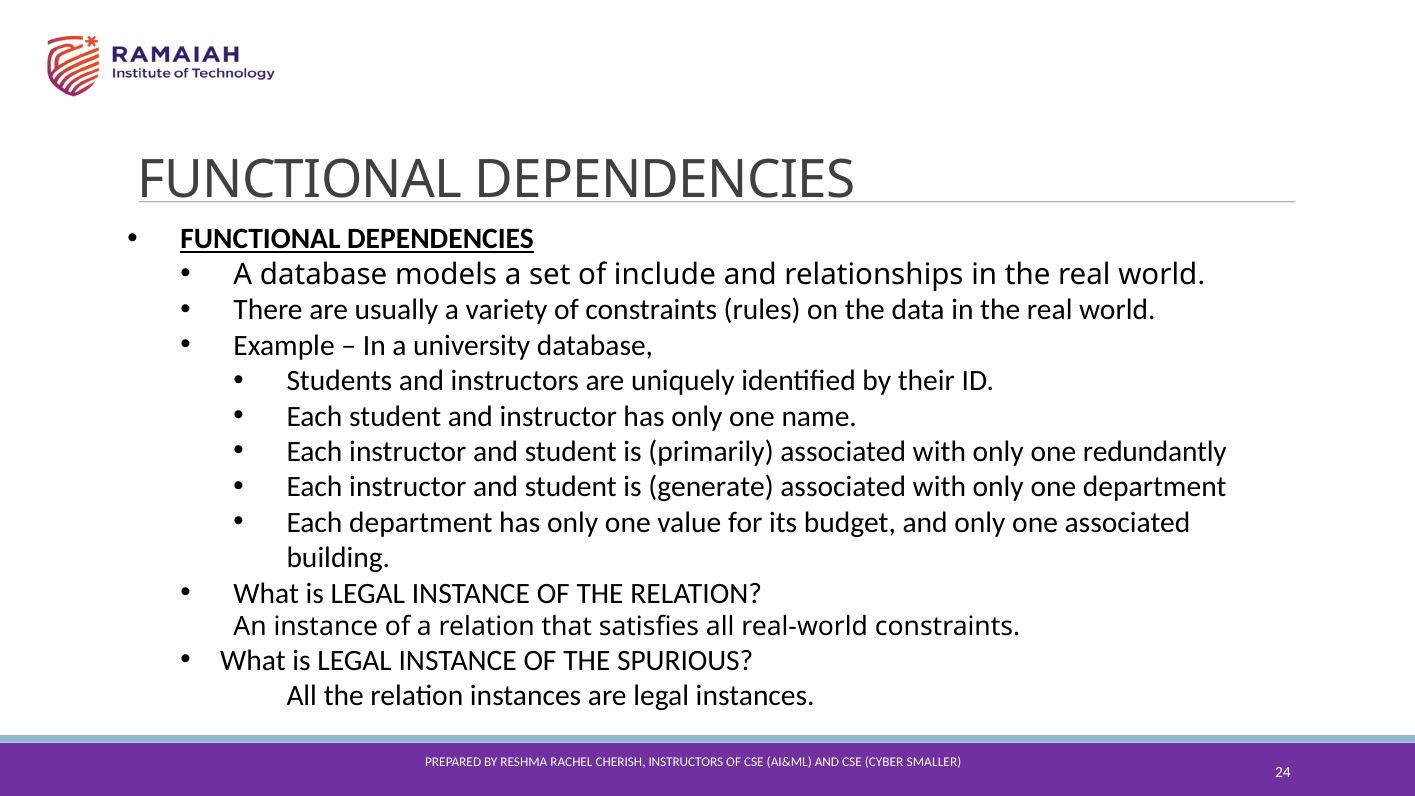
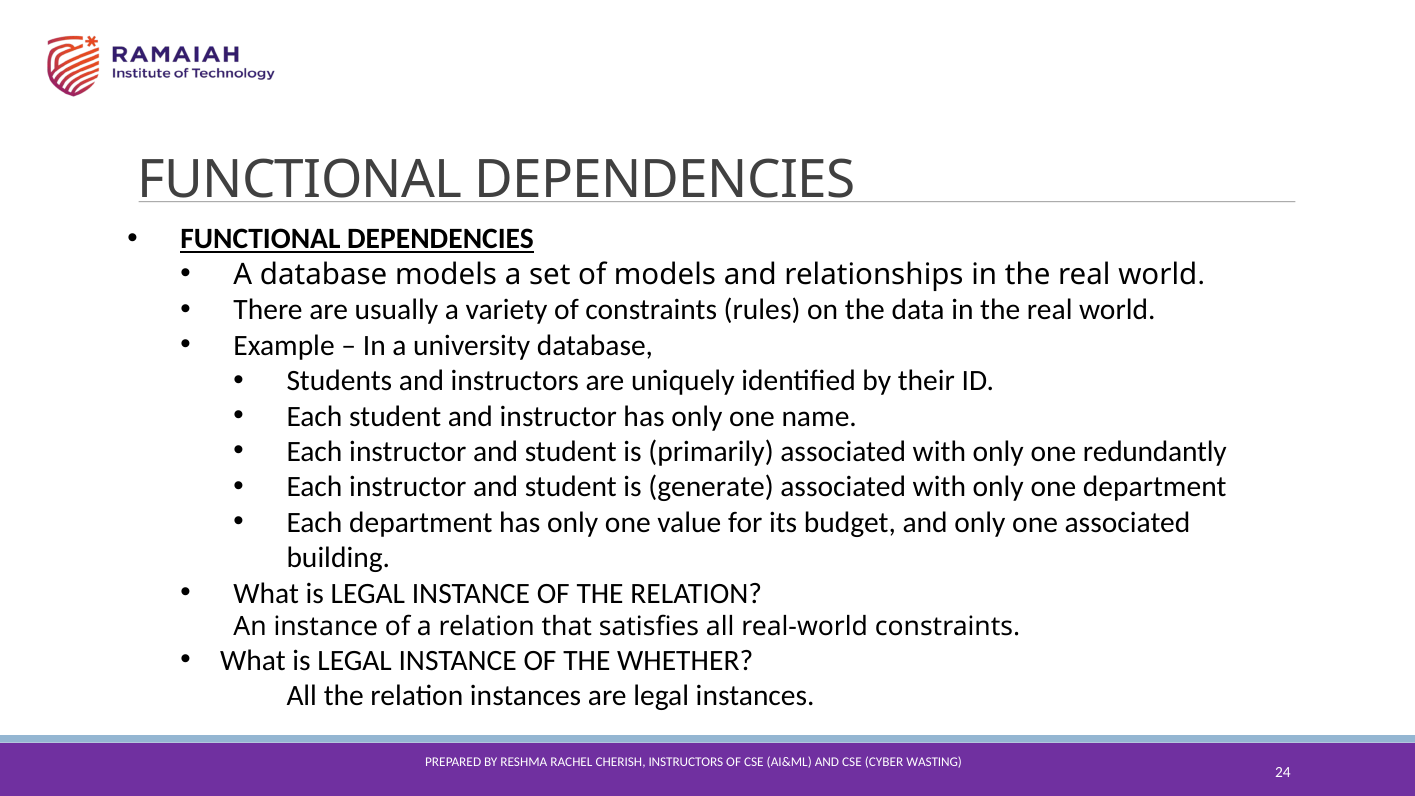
of include: include -> models
SPURIOUS: SPURIOUS -> WHETHER
SMALLER: SMALLER -> WASTING
